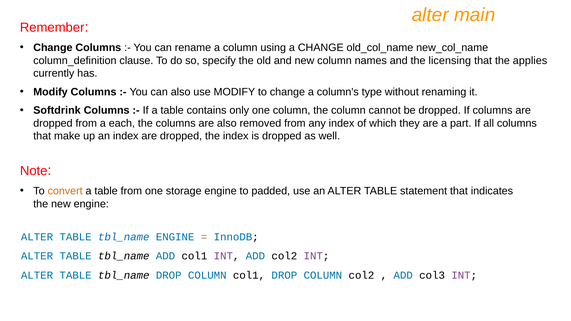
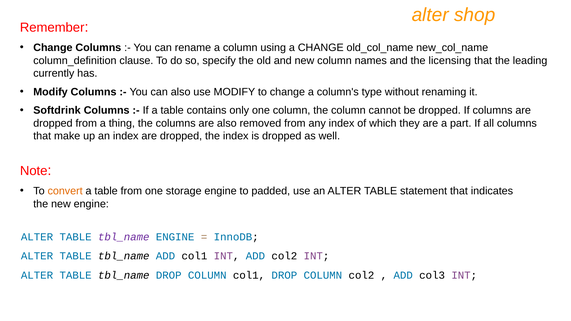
main: main -> shop
applies: applies -> leading
each: each -> thing
tbl_name at (124, 237) colour: blue -> purple
